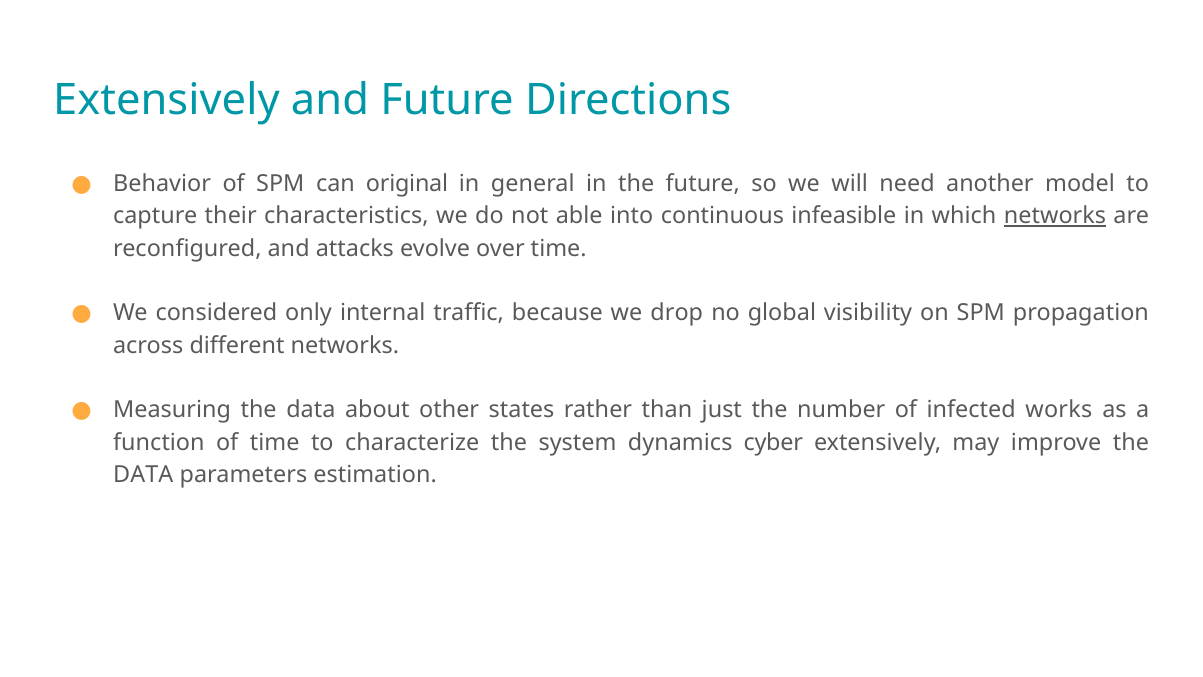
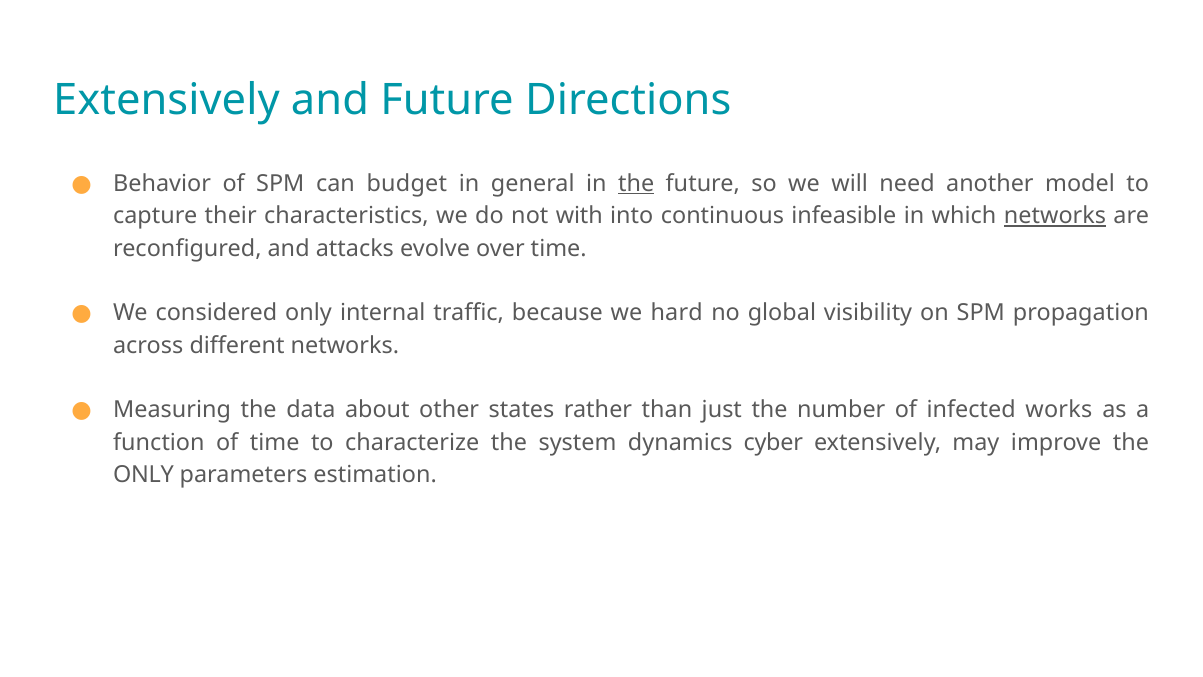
original: original -> budget
the at (636, 184) underline: none -> present
able: able -> with
drop: drop -> hard
DATA at (143, 475): DATA -> ONLY
